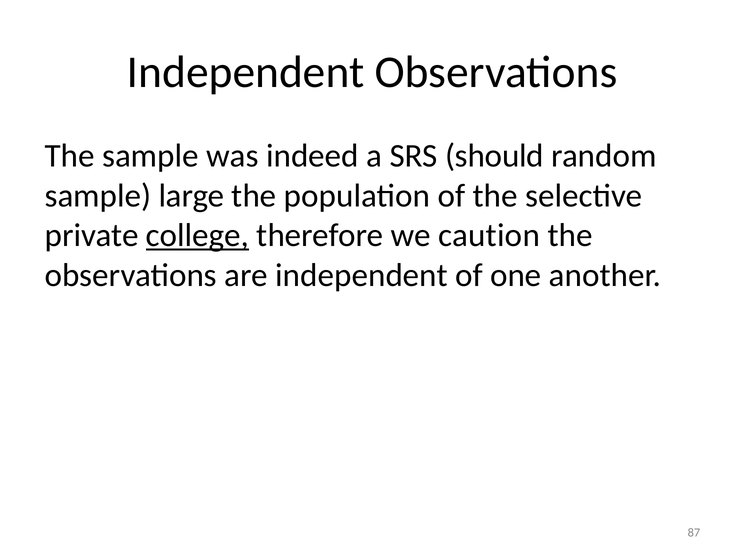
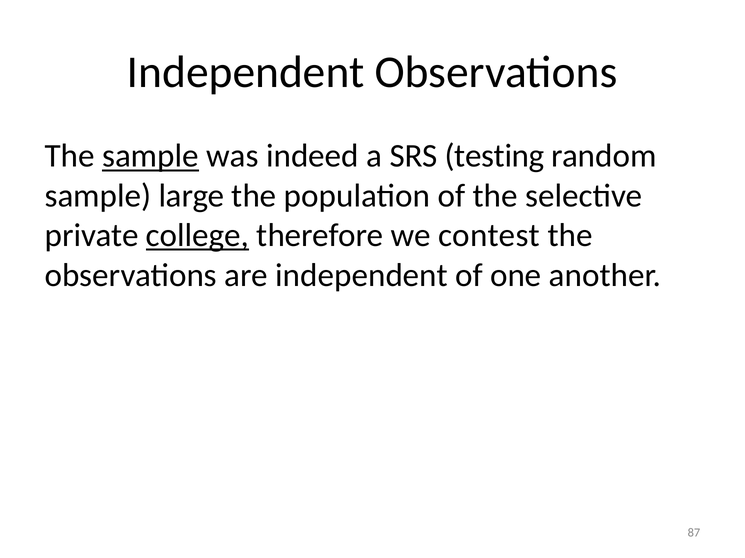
sample at (151, 156) underline: none -> present
should: should -> testing
caution: caution -> contest
